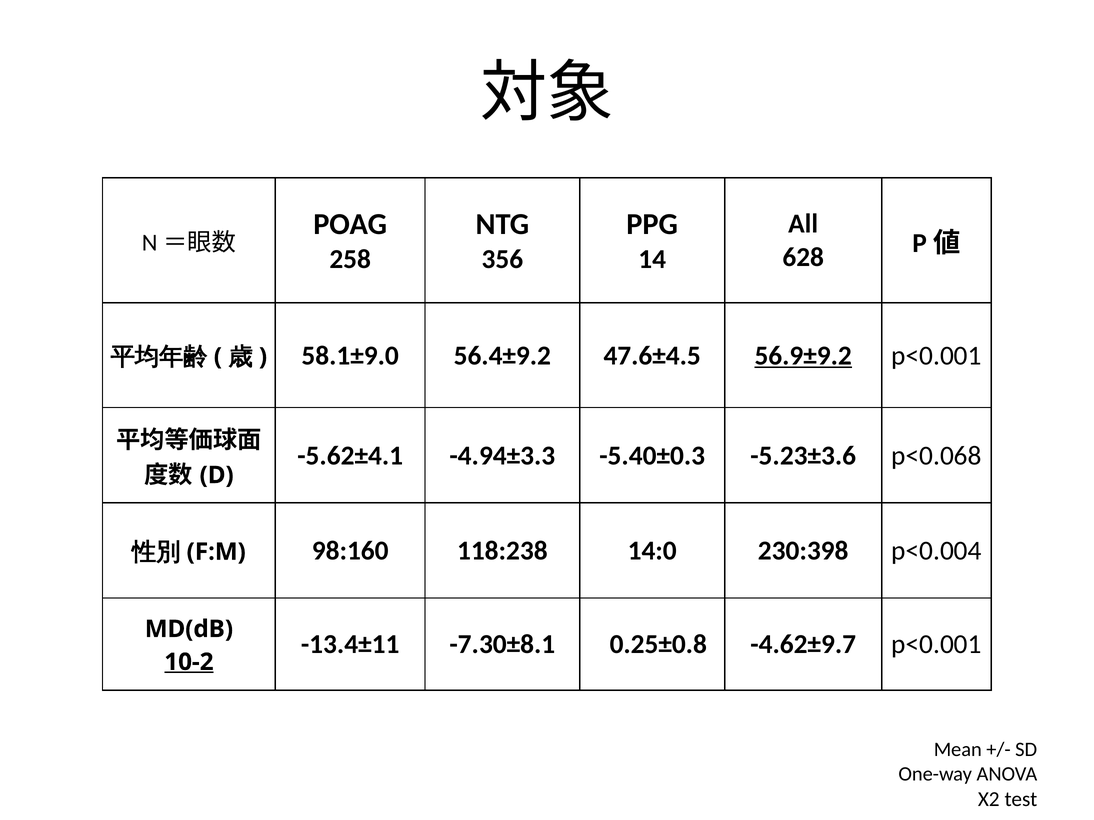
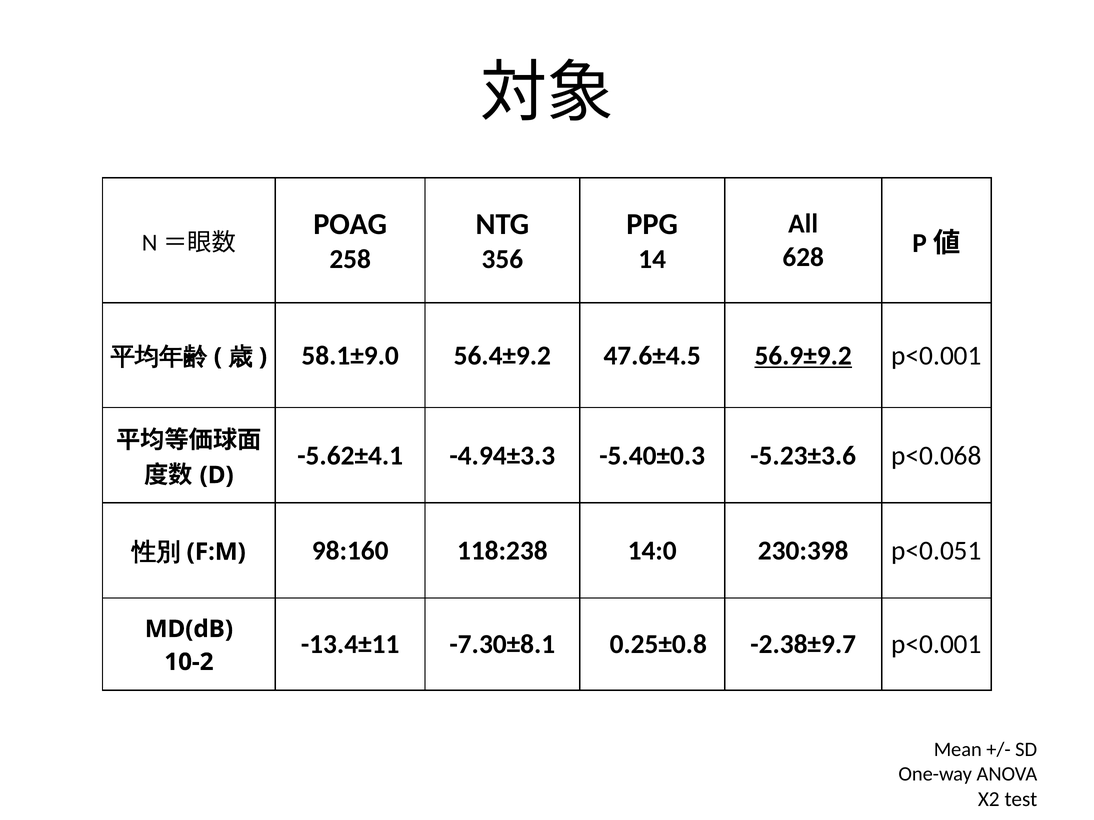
p<0.004: p<0.004 -> p<0.051
-4.62±9.7: -4.62±9.7 -> -2.38±9.7
10-2 underline: present -> none
